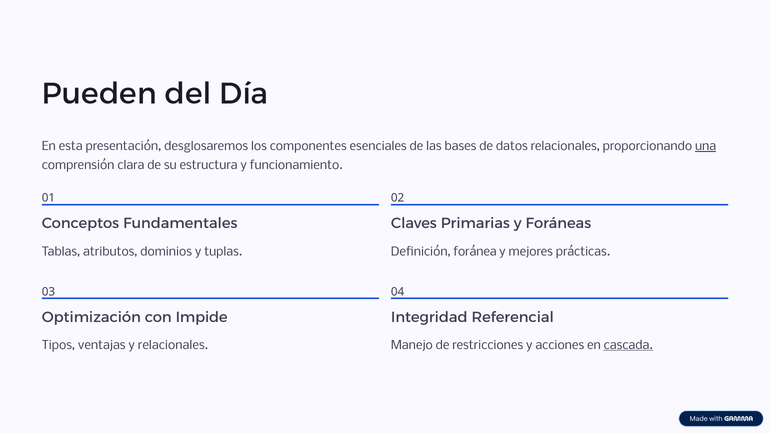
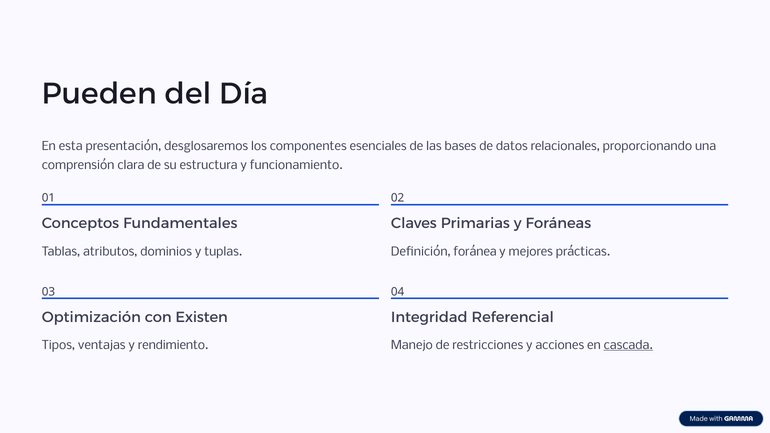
una underline: present -> none
Impide: Impide -> Existen
y relacionales: relacionales -> rendimiento
